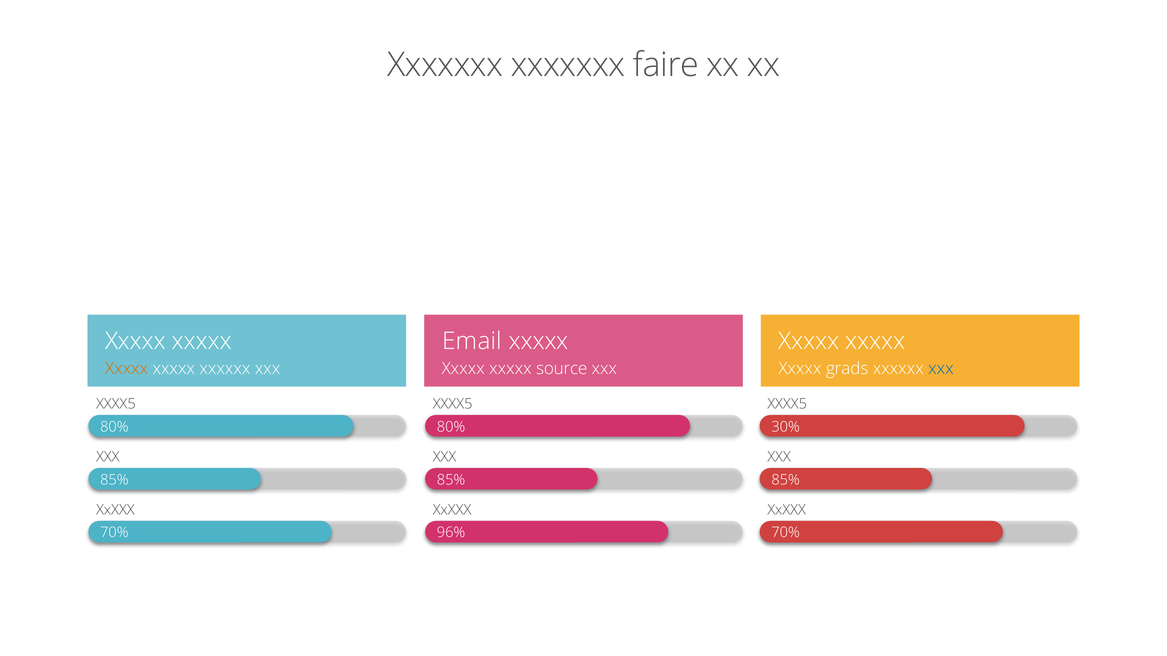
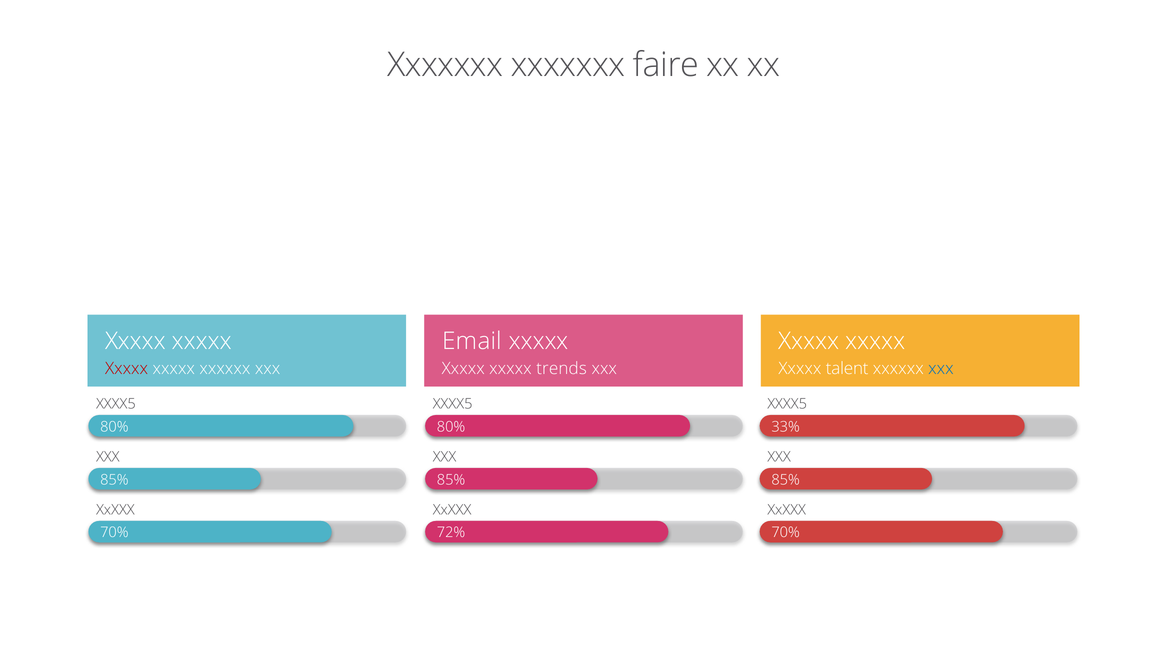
Xxxxx at (127, 369) colour: orange -> red
source: source -> trends
grads: grads -> talent
30%: 30% -> 33%
96%: 96% -> 72%
